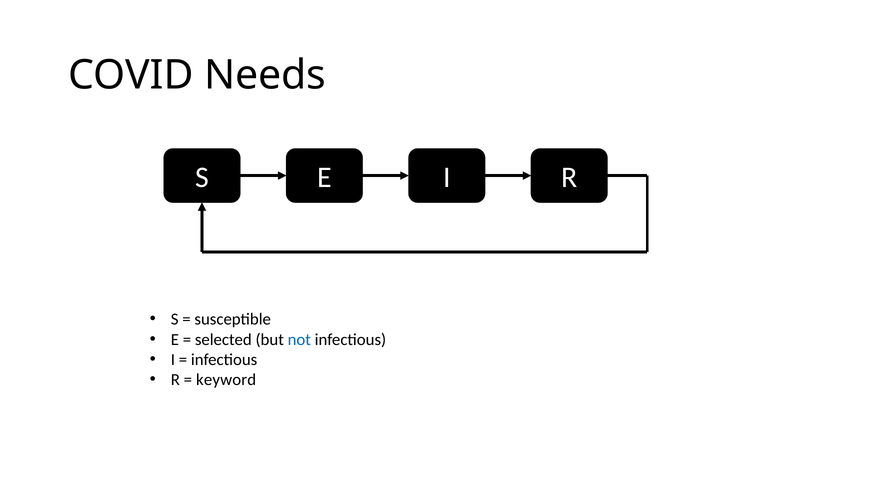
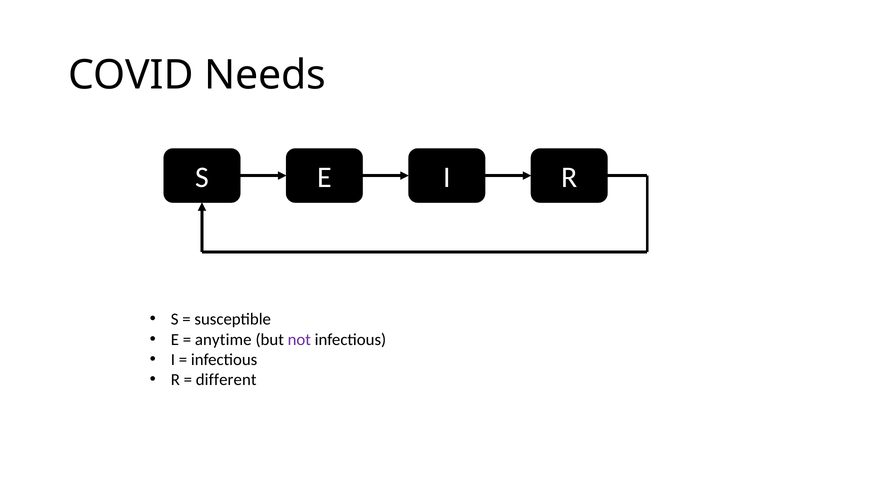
selected: selected -> anytime
not colour: blue -> purple
keyword: keyword -> different
